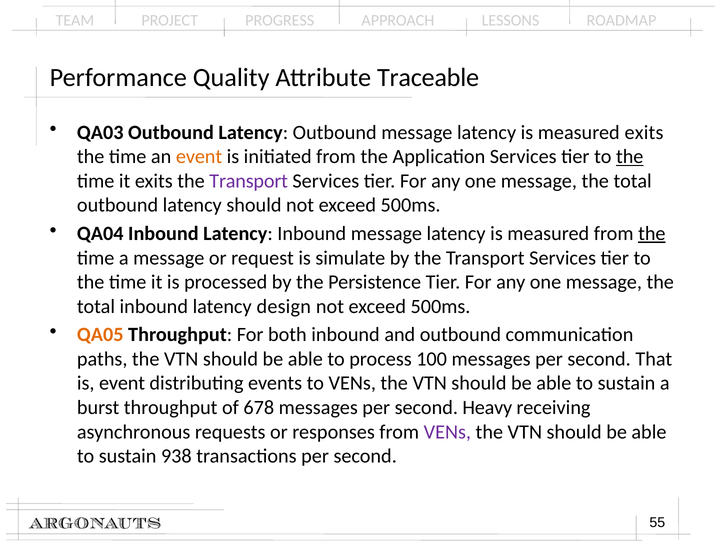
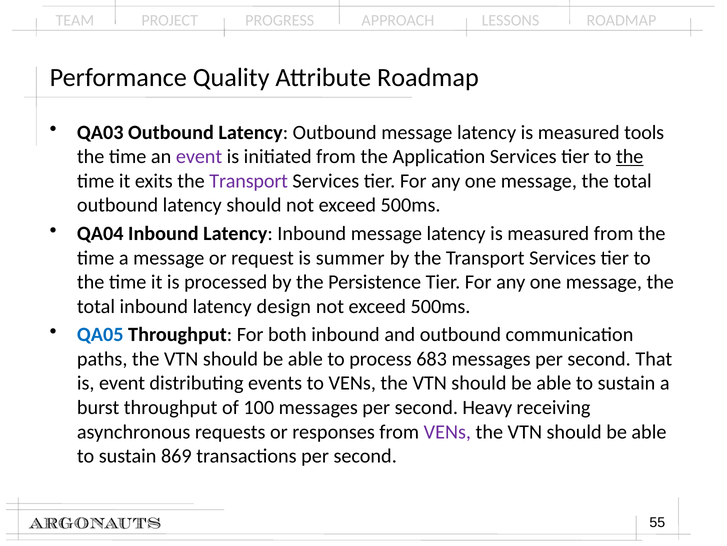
Attribute Traceable: Traceable -> Roadmap
measured exits: exits -> tools
event at (199, 157) colour: orange -> purple
the at (652, 233) underline: present -> none
simulate: simulate -> summer
QA05 colour: orange -> blue
100: 100 -> 683
678: 678 -> 100
938: 938 -> 869
